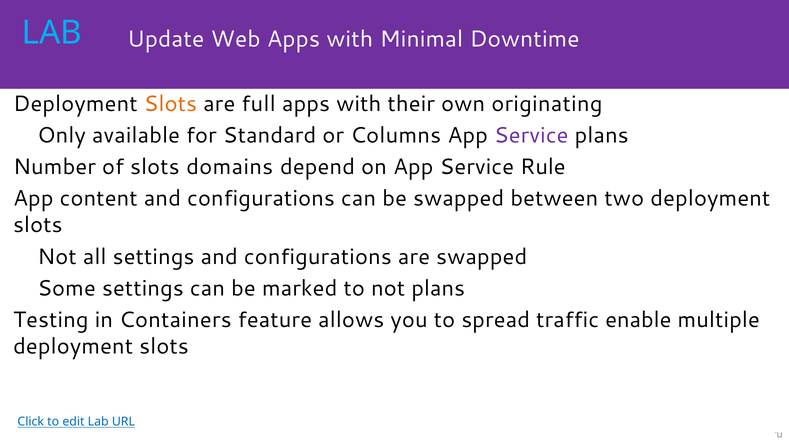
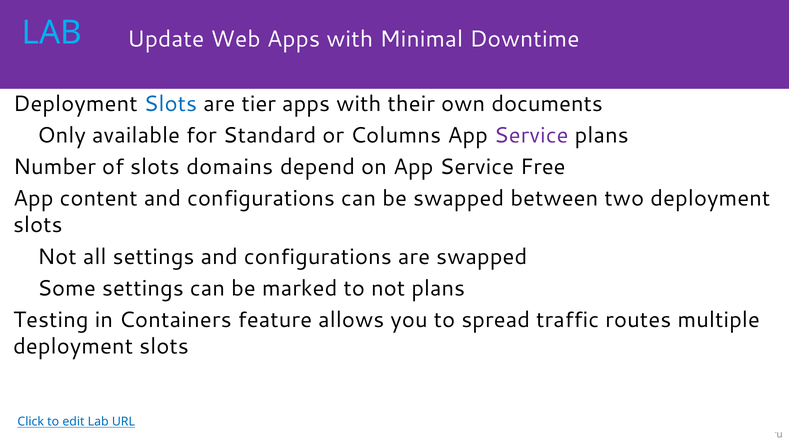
Slots at (170, 104) colour: orange -> blue
full: full -> tier
originating: originating -> documents
Rule: Rule -> Free
enable: enable -> routes
